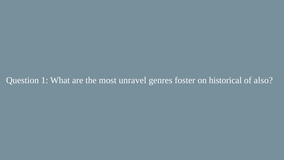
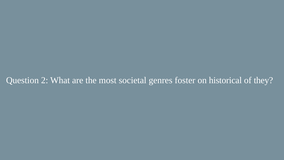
1: 1 -> 2
unravel: unravel -> societal
also: also -> they
